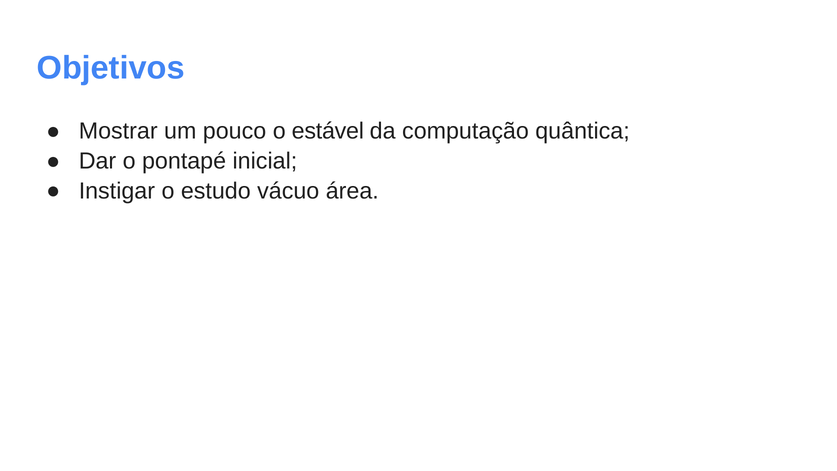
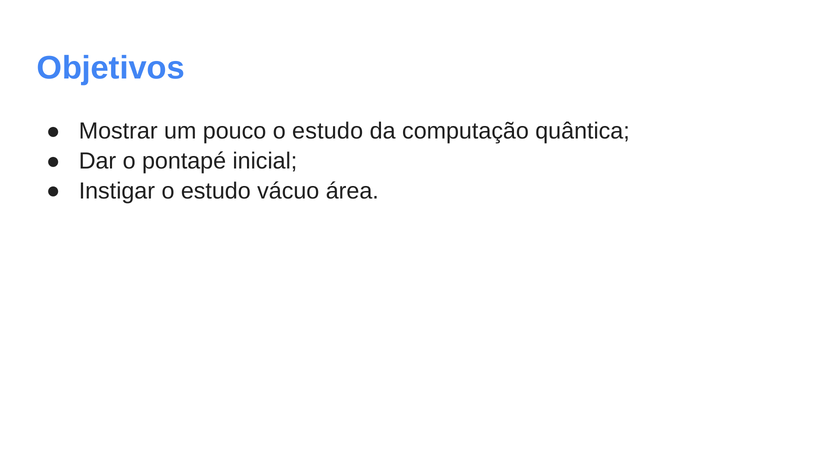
pouco o estável: estável -> estudo
